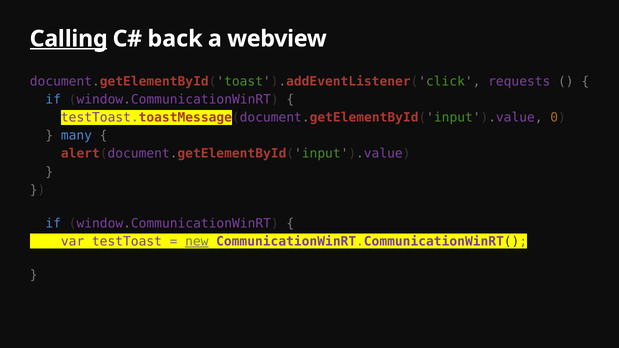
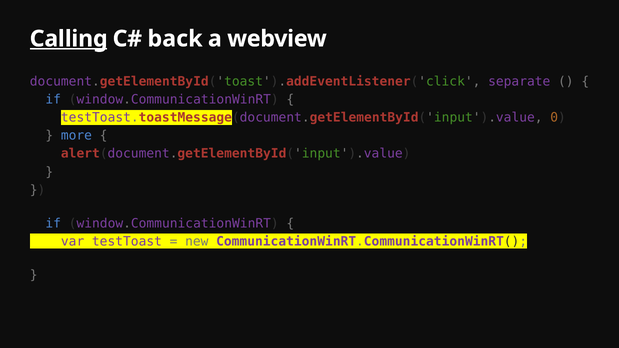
requests: requests -> separate
many: many -> more
new underline: present -> none
